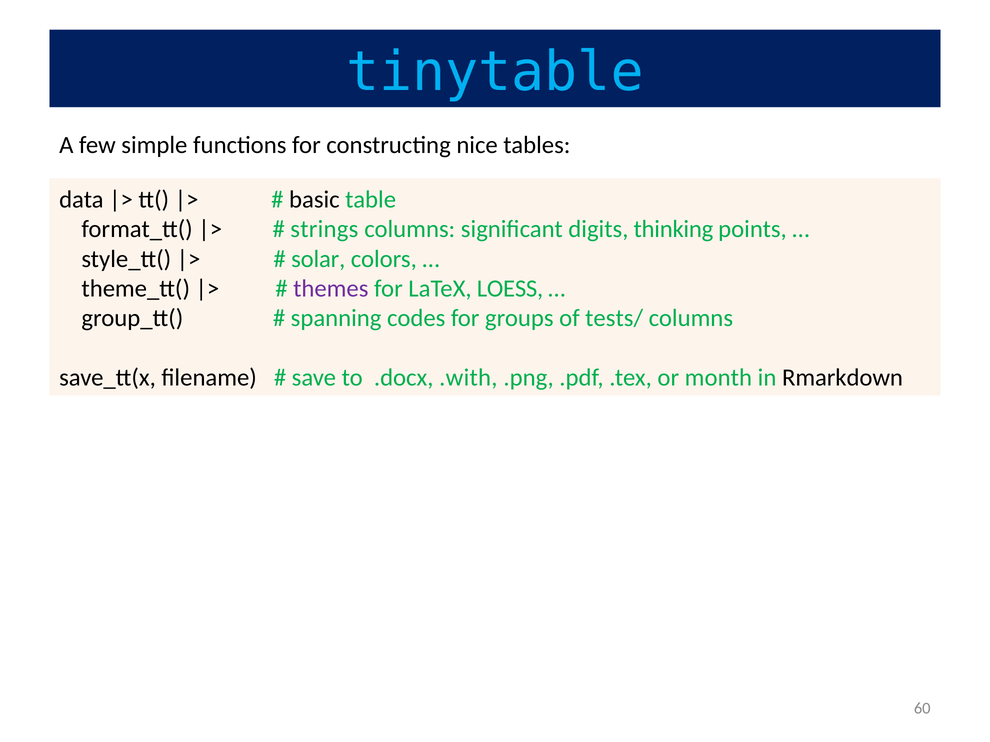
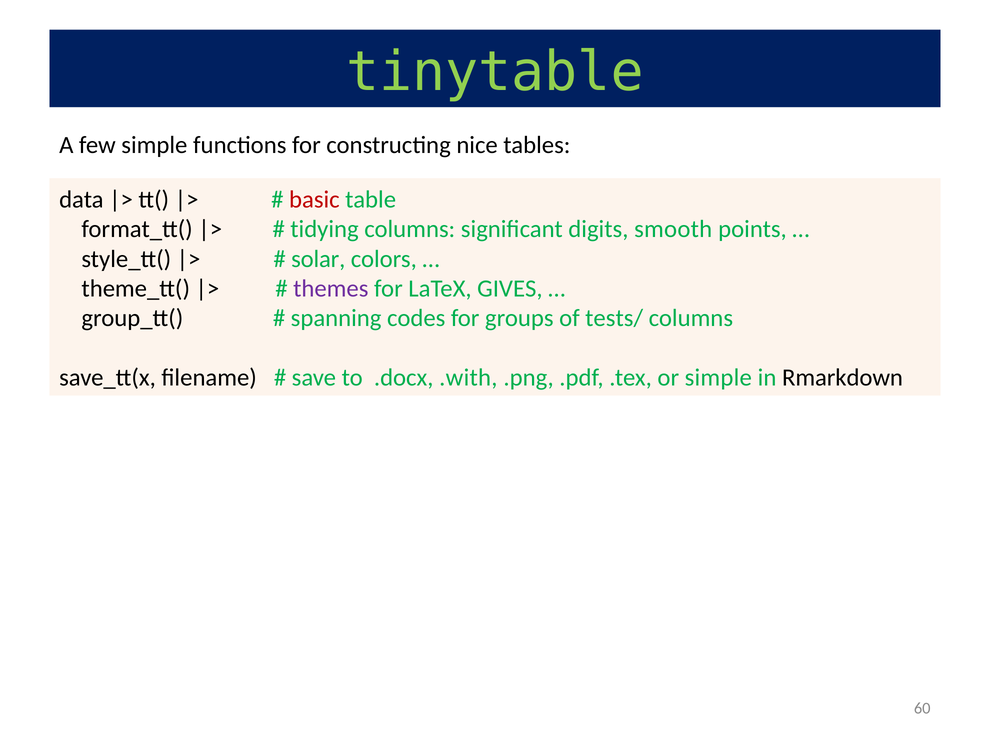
tinytable colour: light blue -> light green
basic colour: black -> red
strings: strings -> tidying
thinking: thinking -> smooth
LOESS: LOESS -> GIVES
or month: month -> simple
